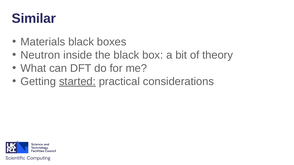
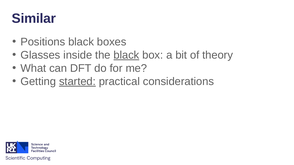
Materials: Materials -> Positions
Neutron: Neutron -> Glasses
black at (126, 55) underline: none -> present
